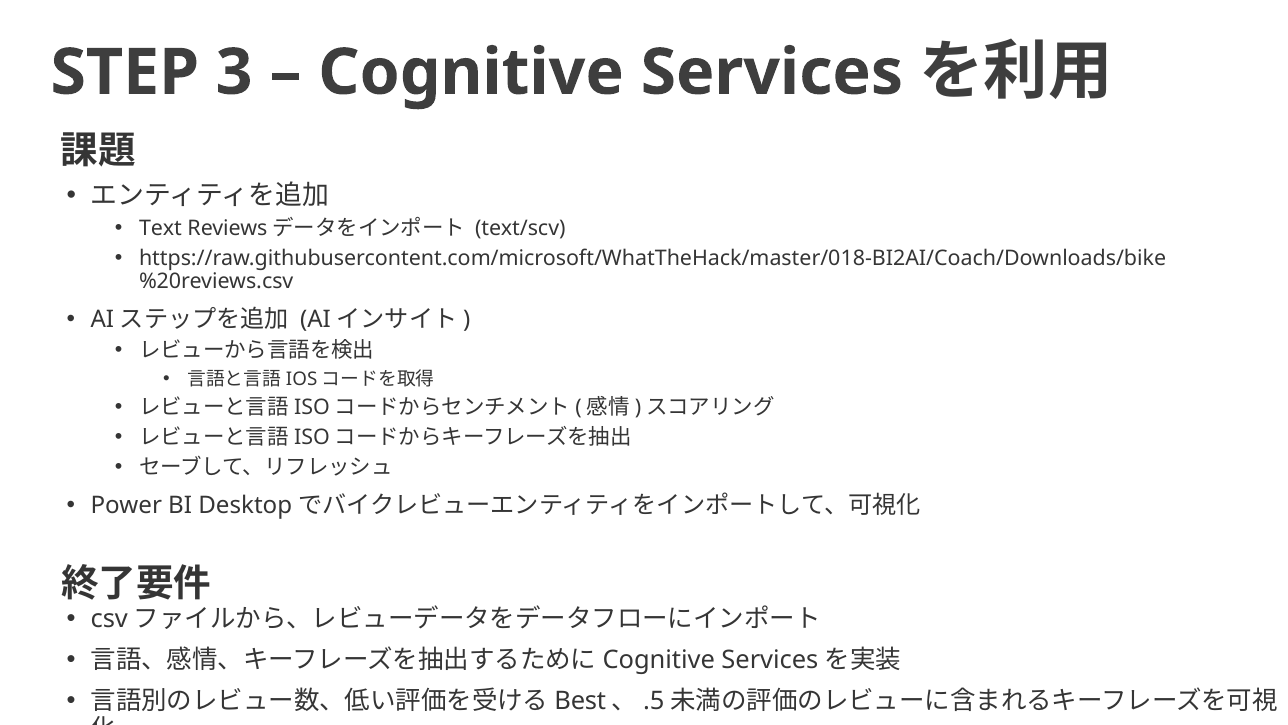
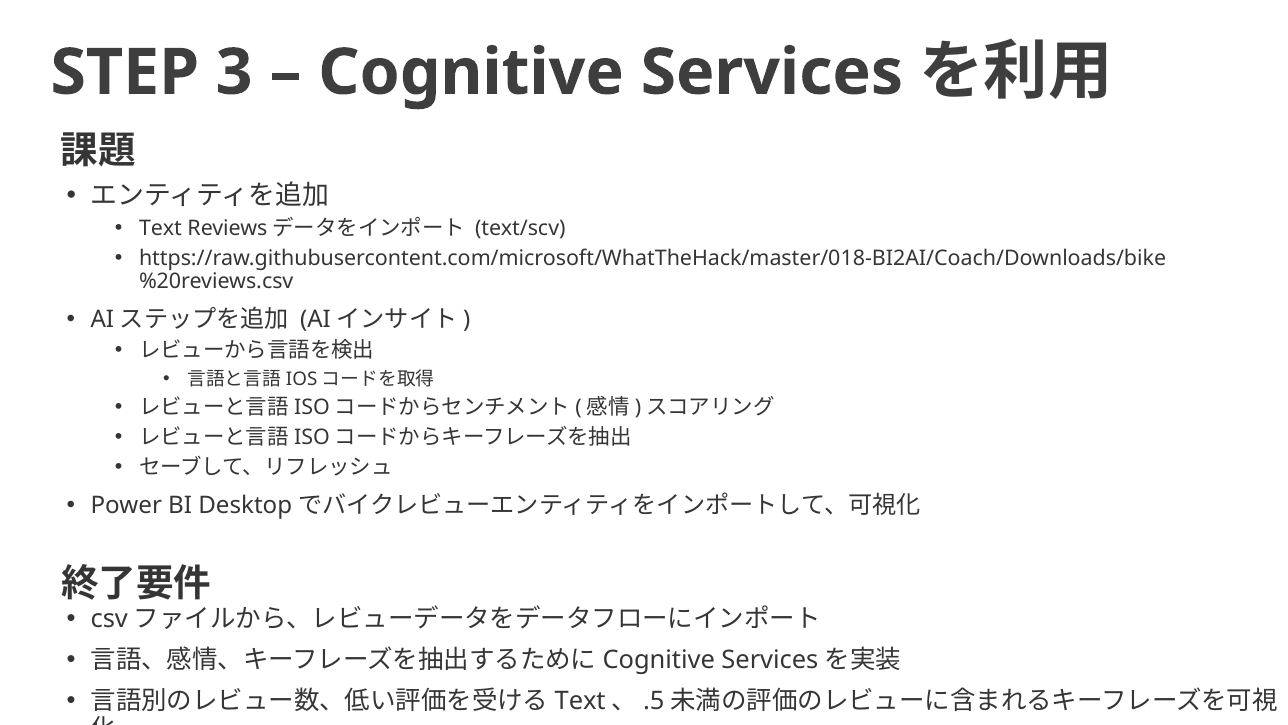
Best at (580, 701): Best -> Text
